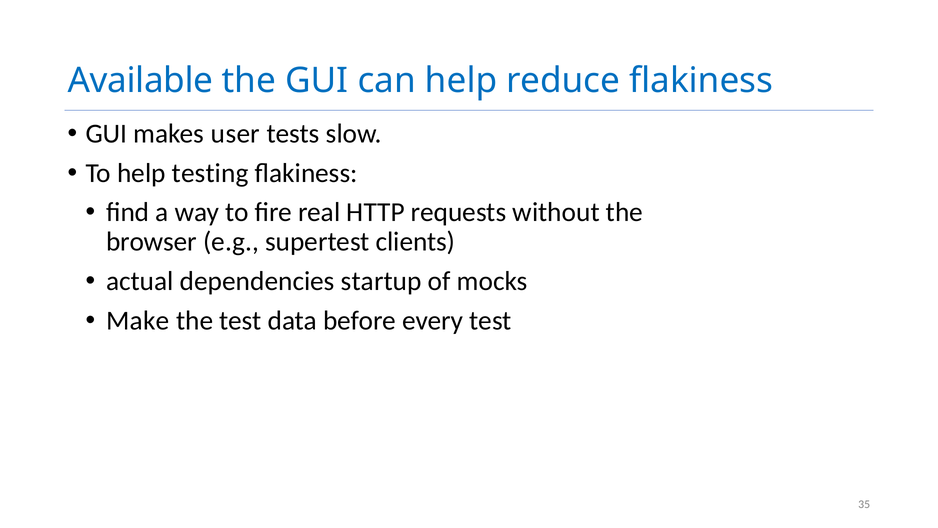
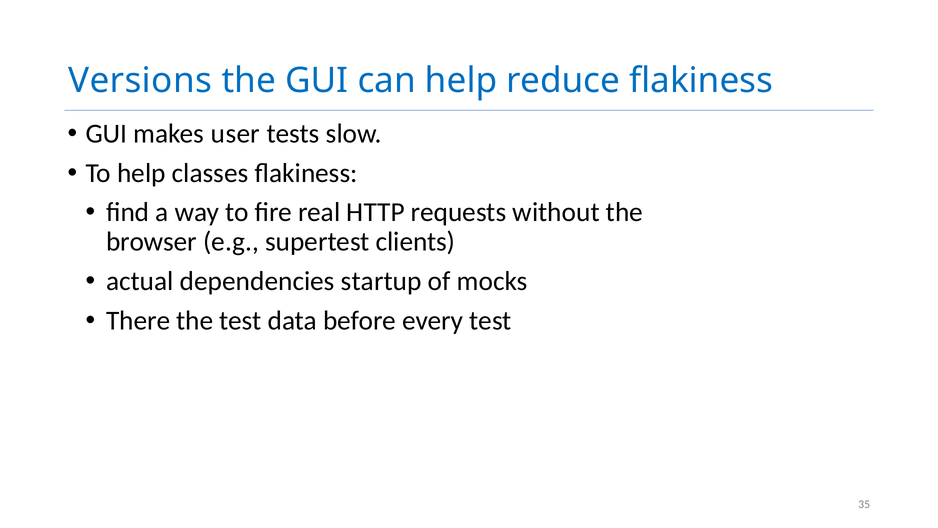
Available: Available -> Versions
testing: testing -> classes
Make: Make -> There
